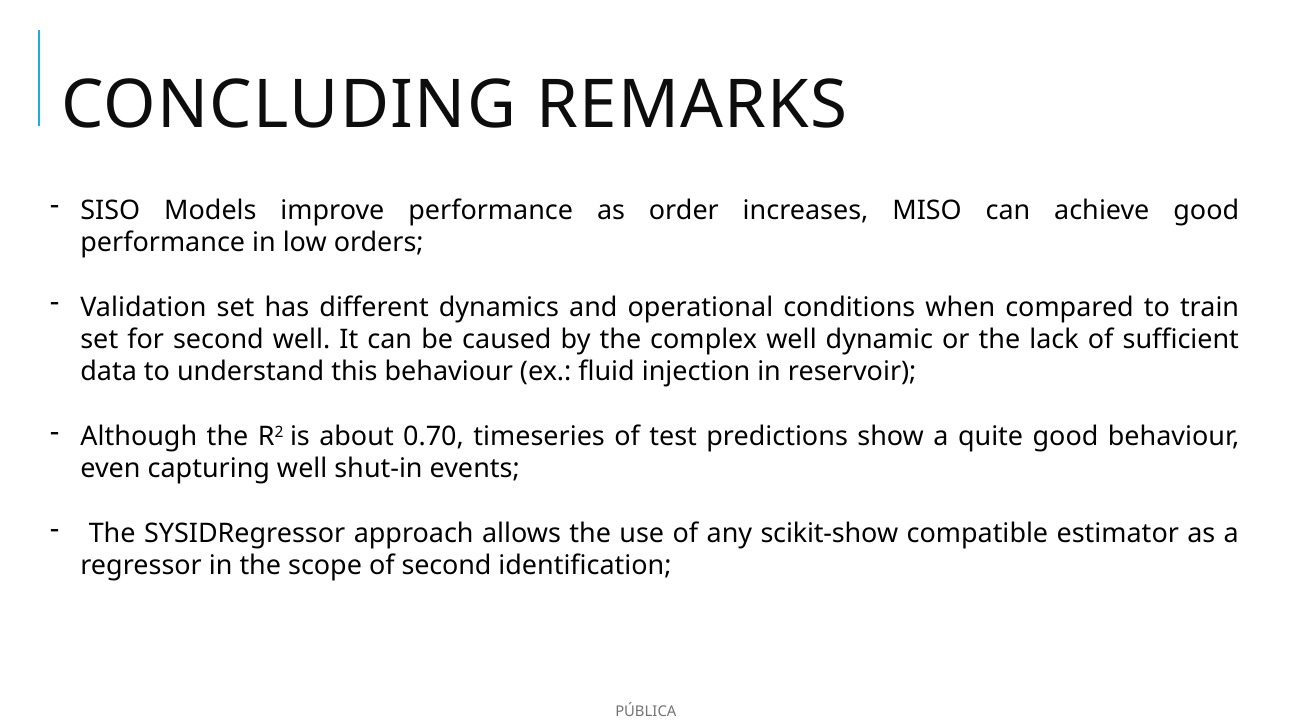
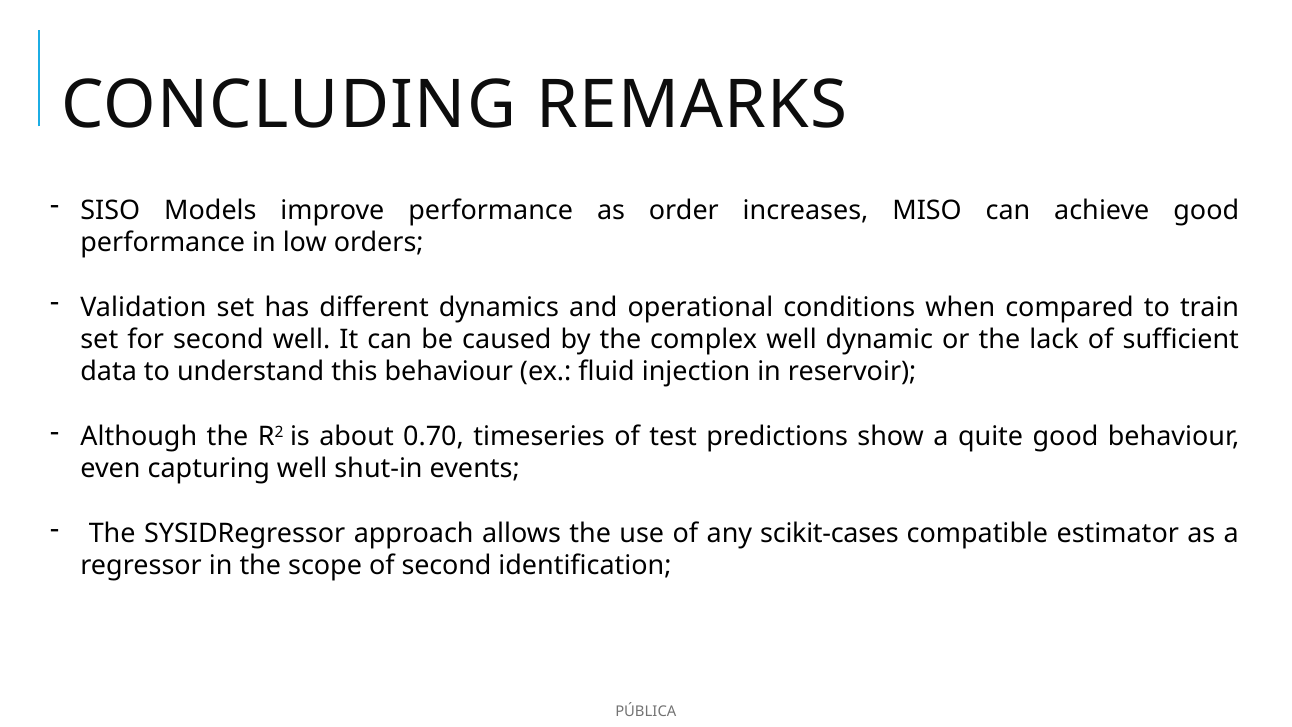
scikit-show: scikit-show -> scikit-cases
